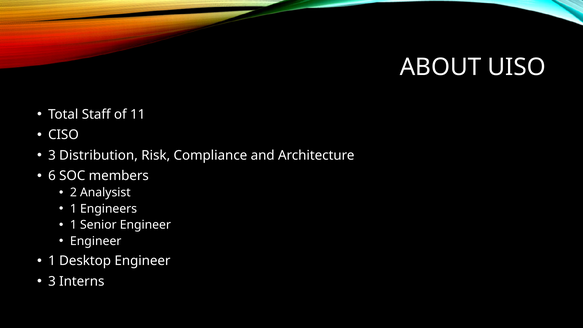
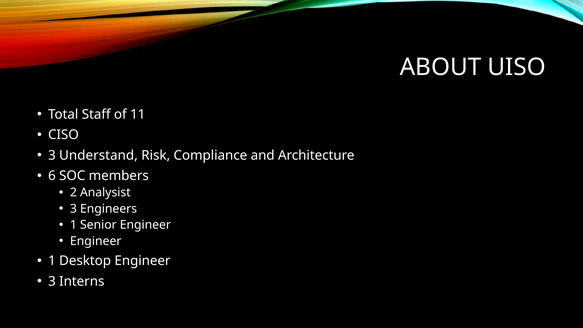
Distribution: Distribution -> Understand
1 at (73, 209): 1 -> 3
